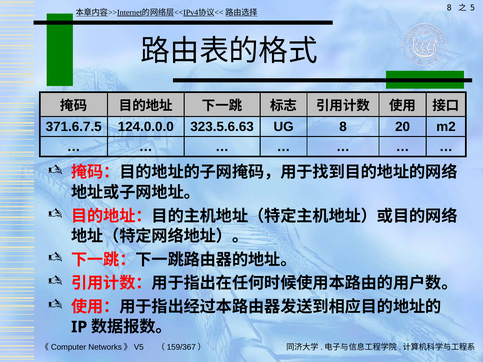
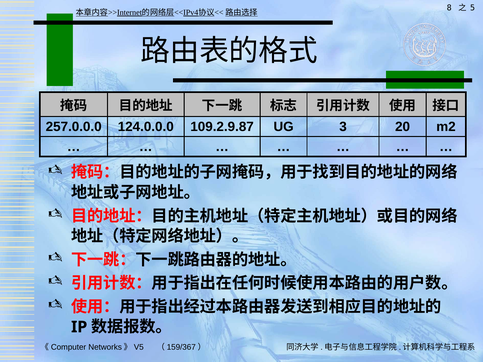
371.6.7.5: 371.6.7.5 -> 257.0.0.0
323.5.6.63: 323.5.6.63 -> 109.2.9.87
UG 8: 8 -> 3
